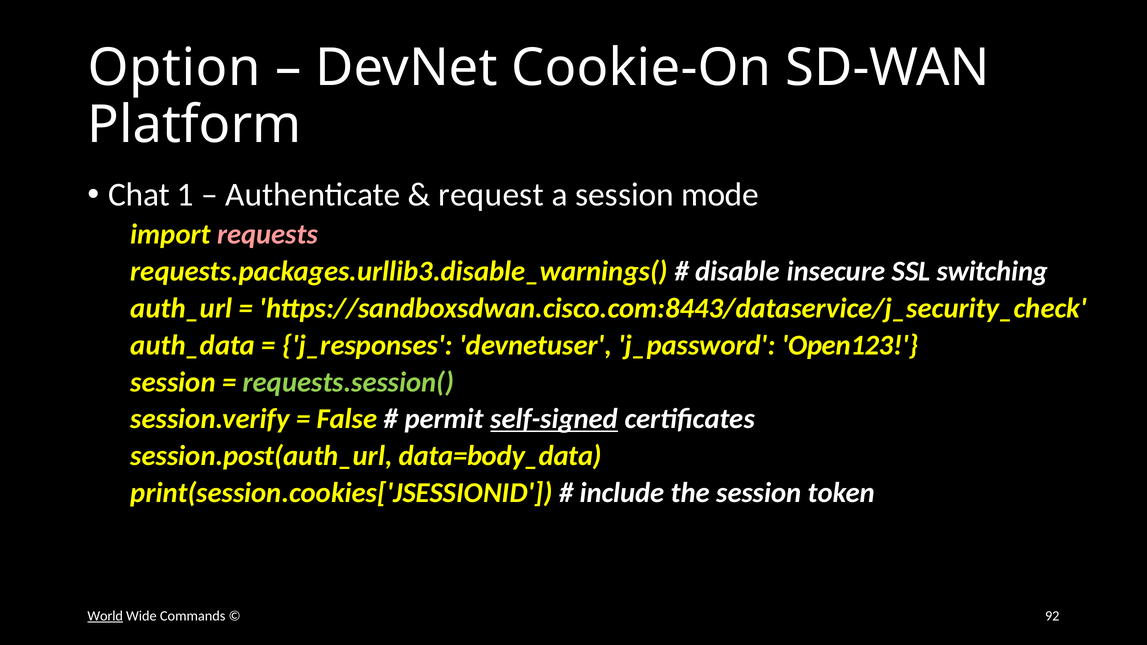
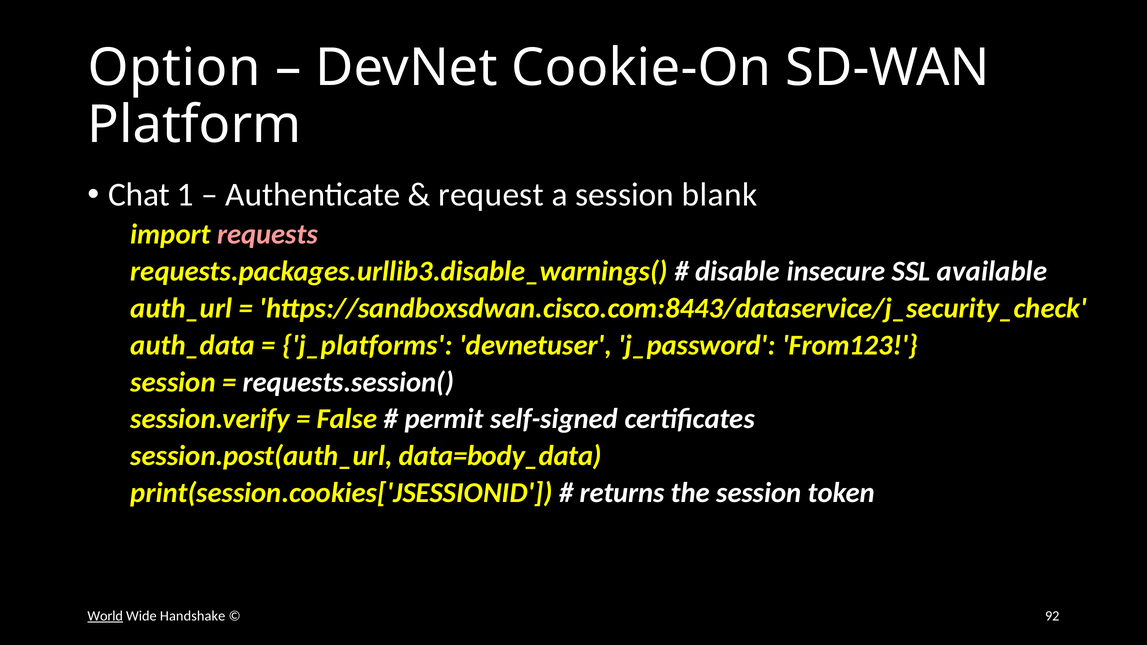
mode: mode -> blank
switching: switching -> available
j_responses: j_responses -> j_platforms
Open123: Open123 -> From123
requests.session( colour: light green -> white
self-signed underline: present -> none
include: include -> returns
Commands: Commands -> Handshake
